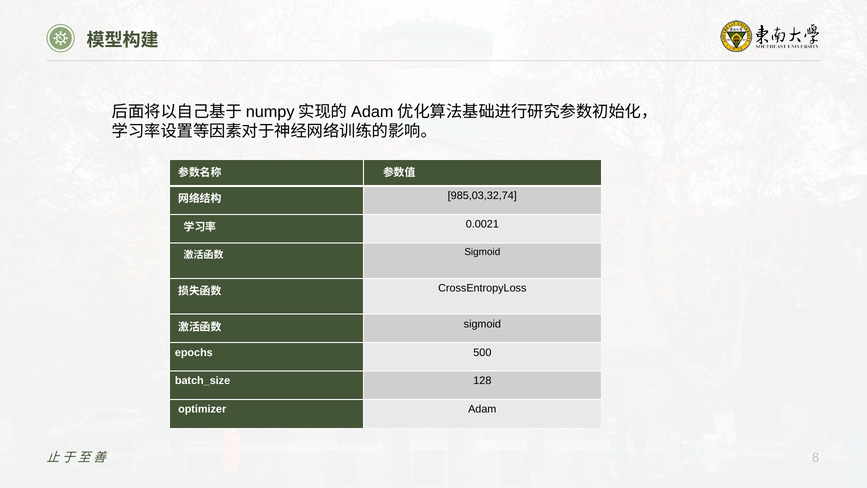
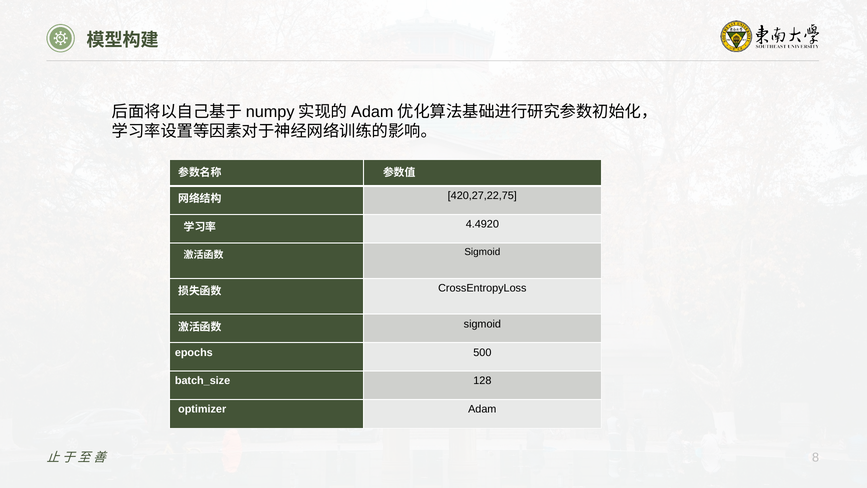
985,03,32,74: 985,03,32,74 -> 420,27,22,75
0.0021: 0.0021 -> 4.4920
